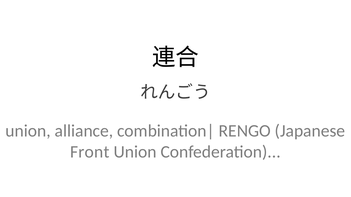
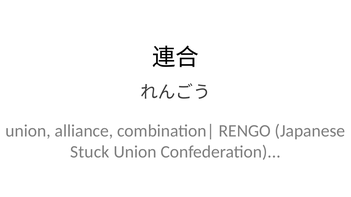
Front: Front -> Stuck
